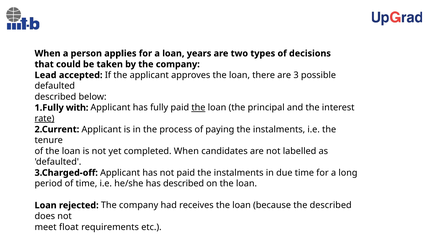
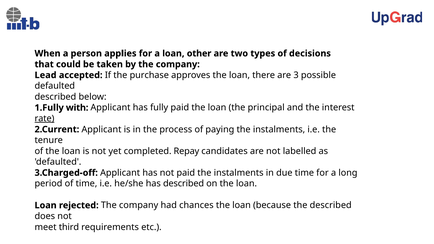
years: years -> other
the applicant: applicant -> purchase
the at (198, 108) underline: present -> none
completed When: When -> Repay
receives: receives -> chances
float: float -> third
